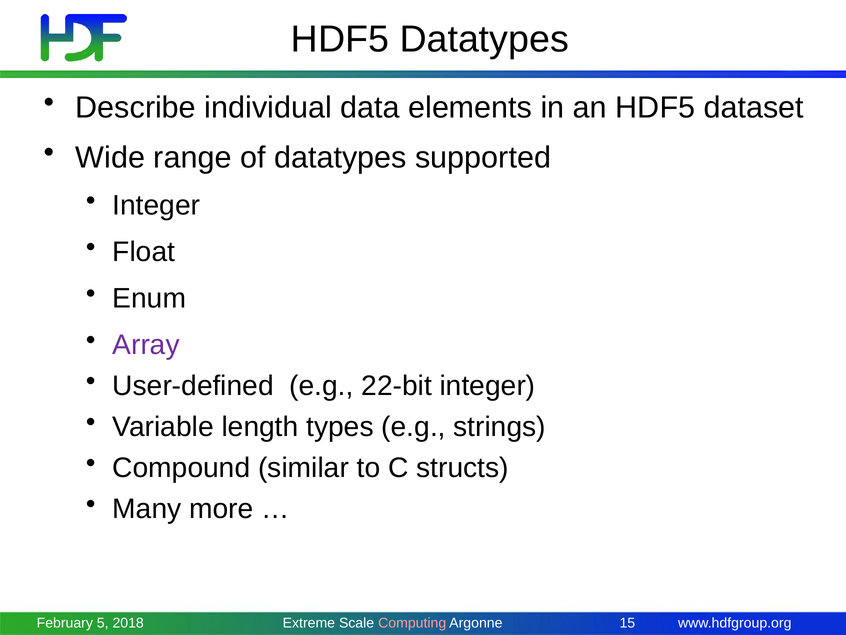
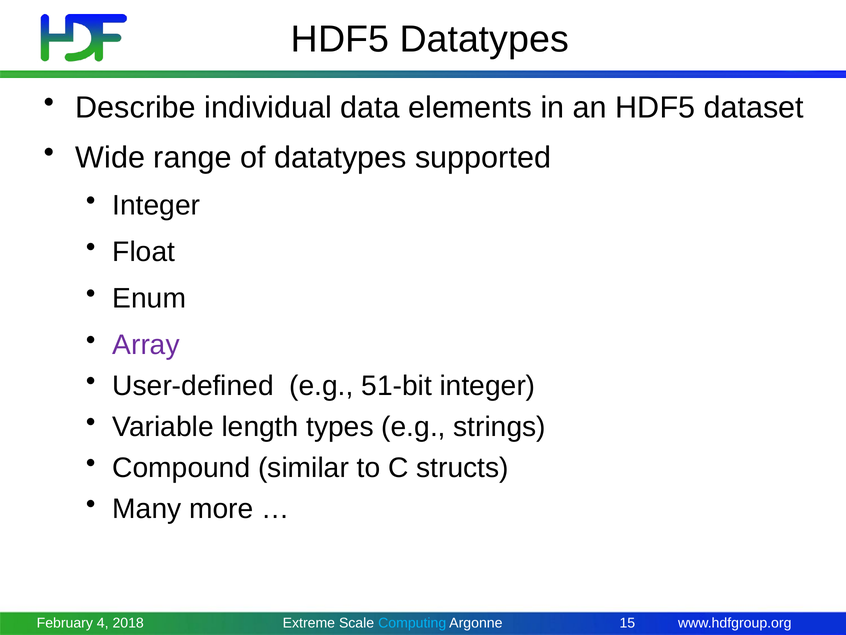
22-bit: 22-bit -> 51-bit
5: 5 -> 4
Computing colour: pink -> light blue
